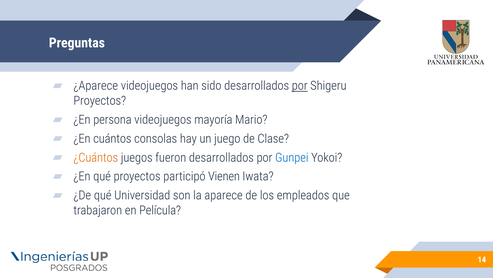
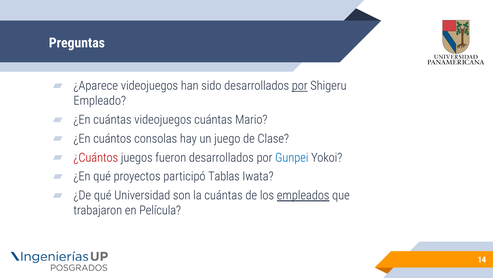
Proyectos at (100, 100): Proyectos -> Empleado
¿En persona: persona -> cuántas
videojuegos mayoría: mayoría -> cuántas
¿Cuántos colour: orange -> red
Vienen: Vienen -> Tablas
la aparece: aparece -> cuántas
empleados underline: none -> present
